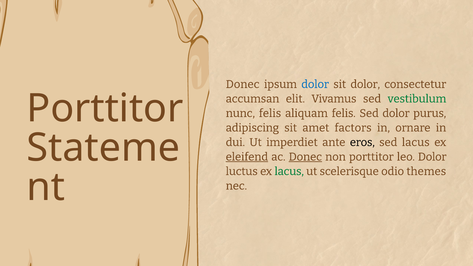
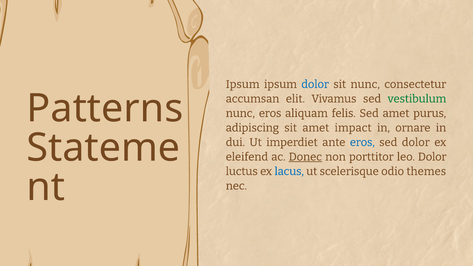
Donec at (243, 84): Donec -> Ipsum
sit dolor: dolor -> nunc
Porttitor at (105, 108): Porttitor -> Patterns
nunc felis: felis -> eros
Sed dolor: dolor -> amet
factors: factors -> impact
eros at (362, 142) colour: black -> blue
sed lacus: lacus -> dolor
eleifend underline: present -> none
lacus at (289, 171) colour: green -> blue
